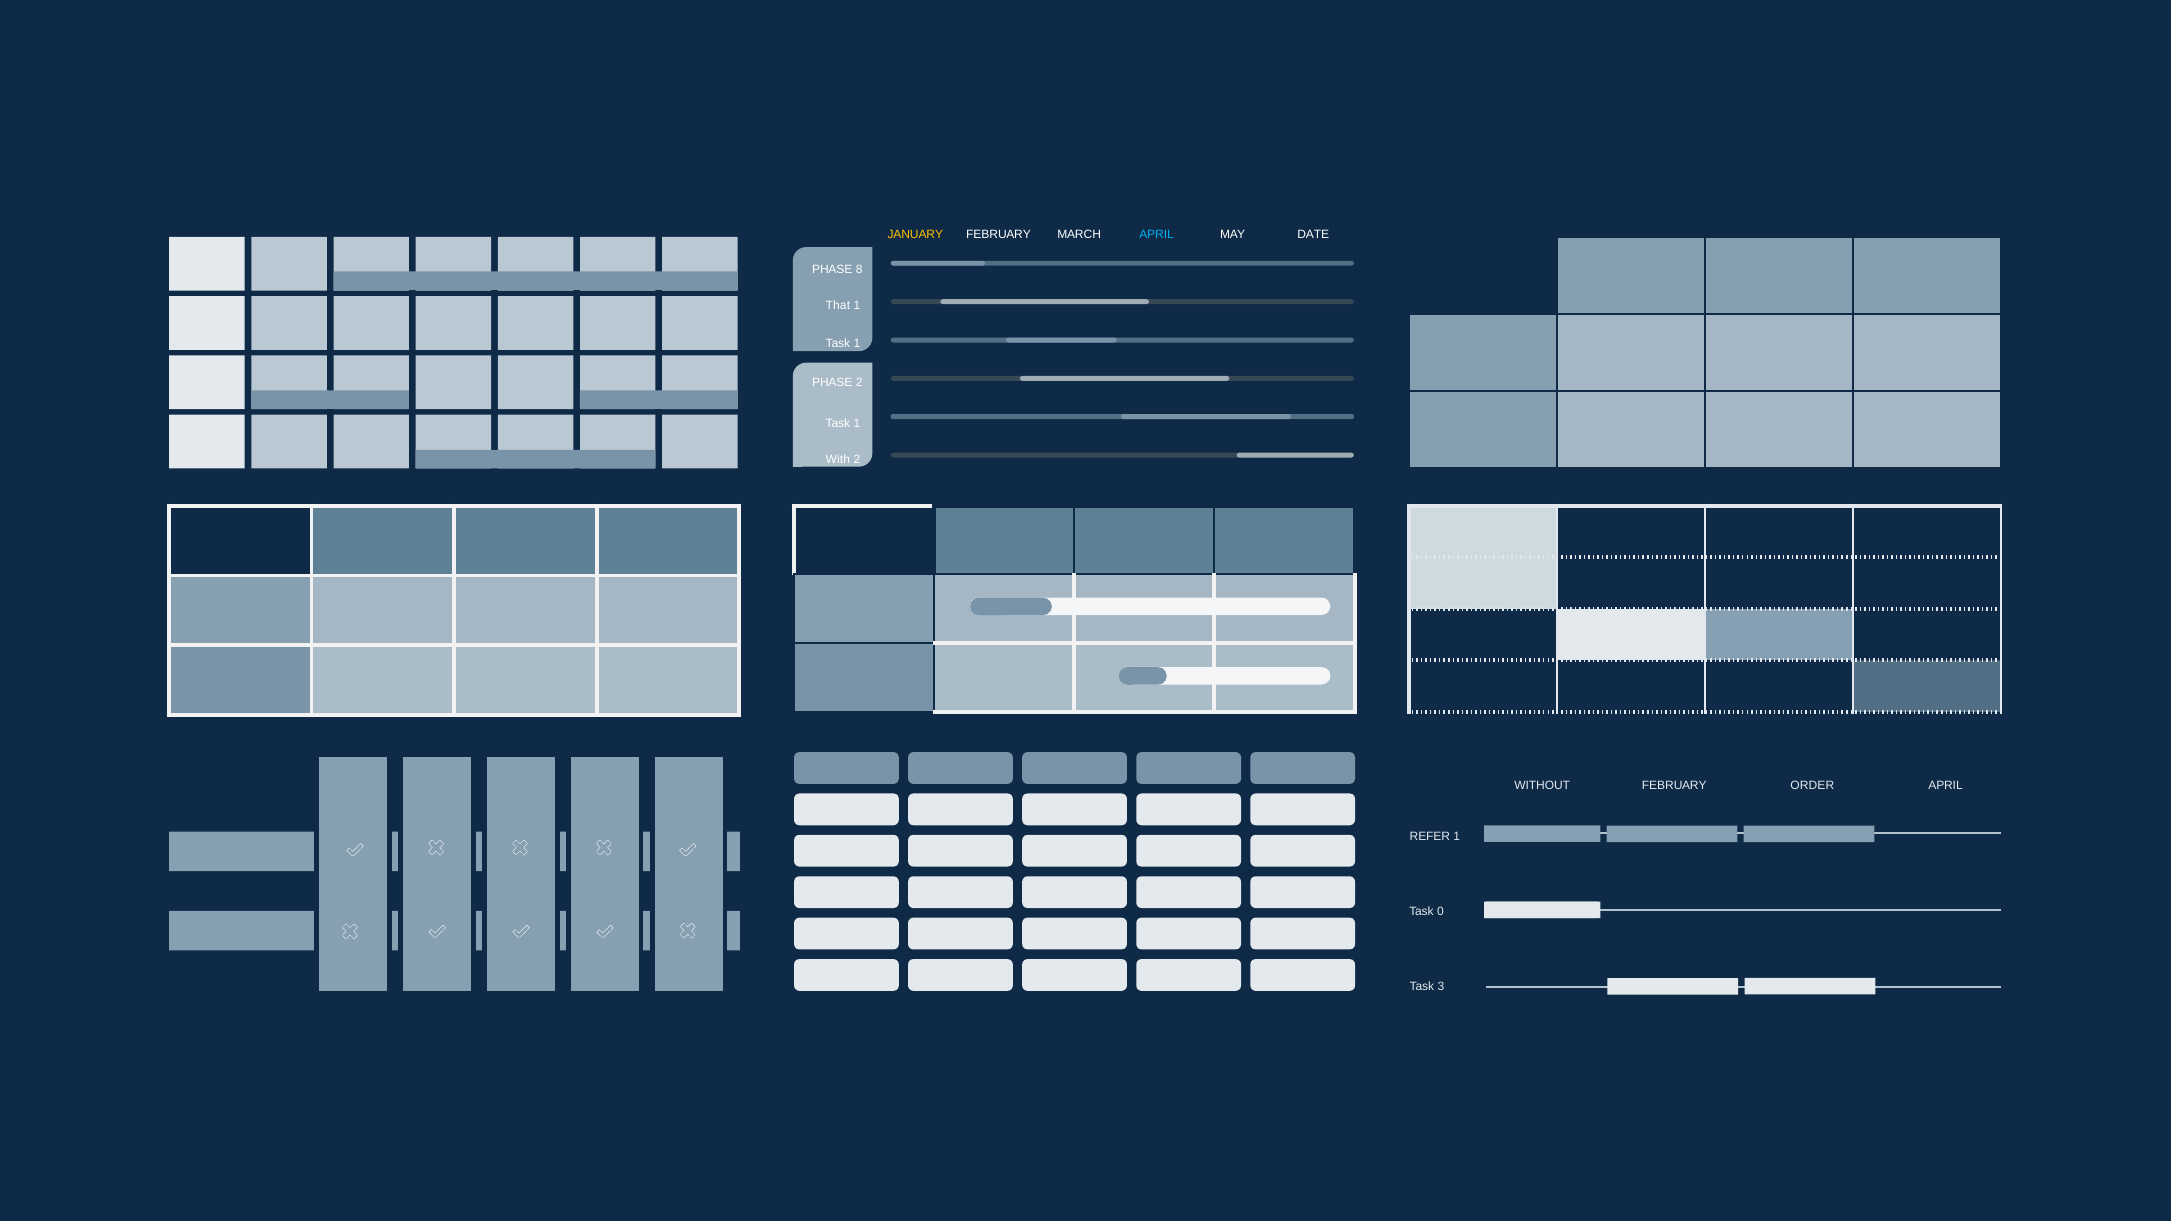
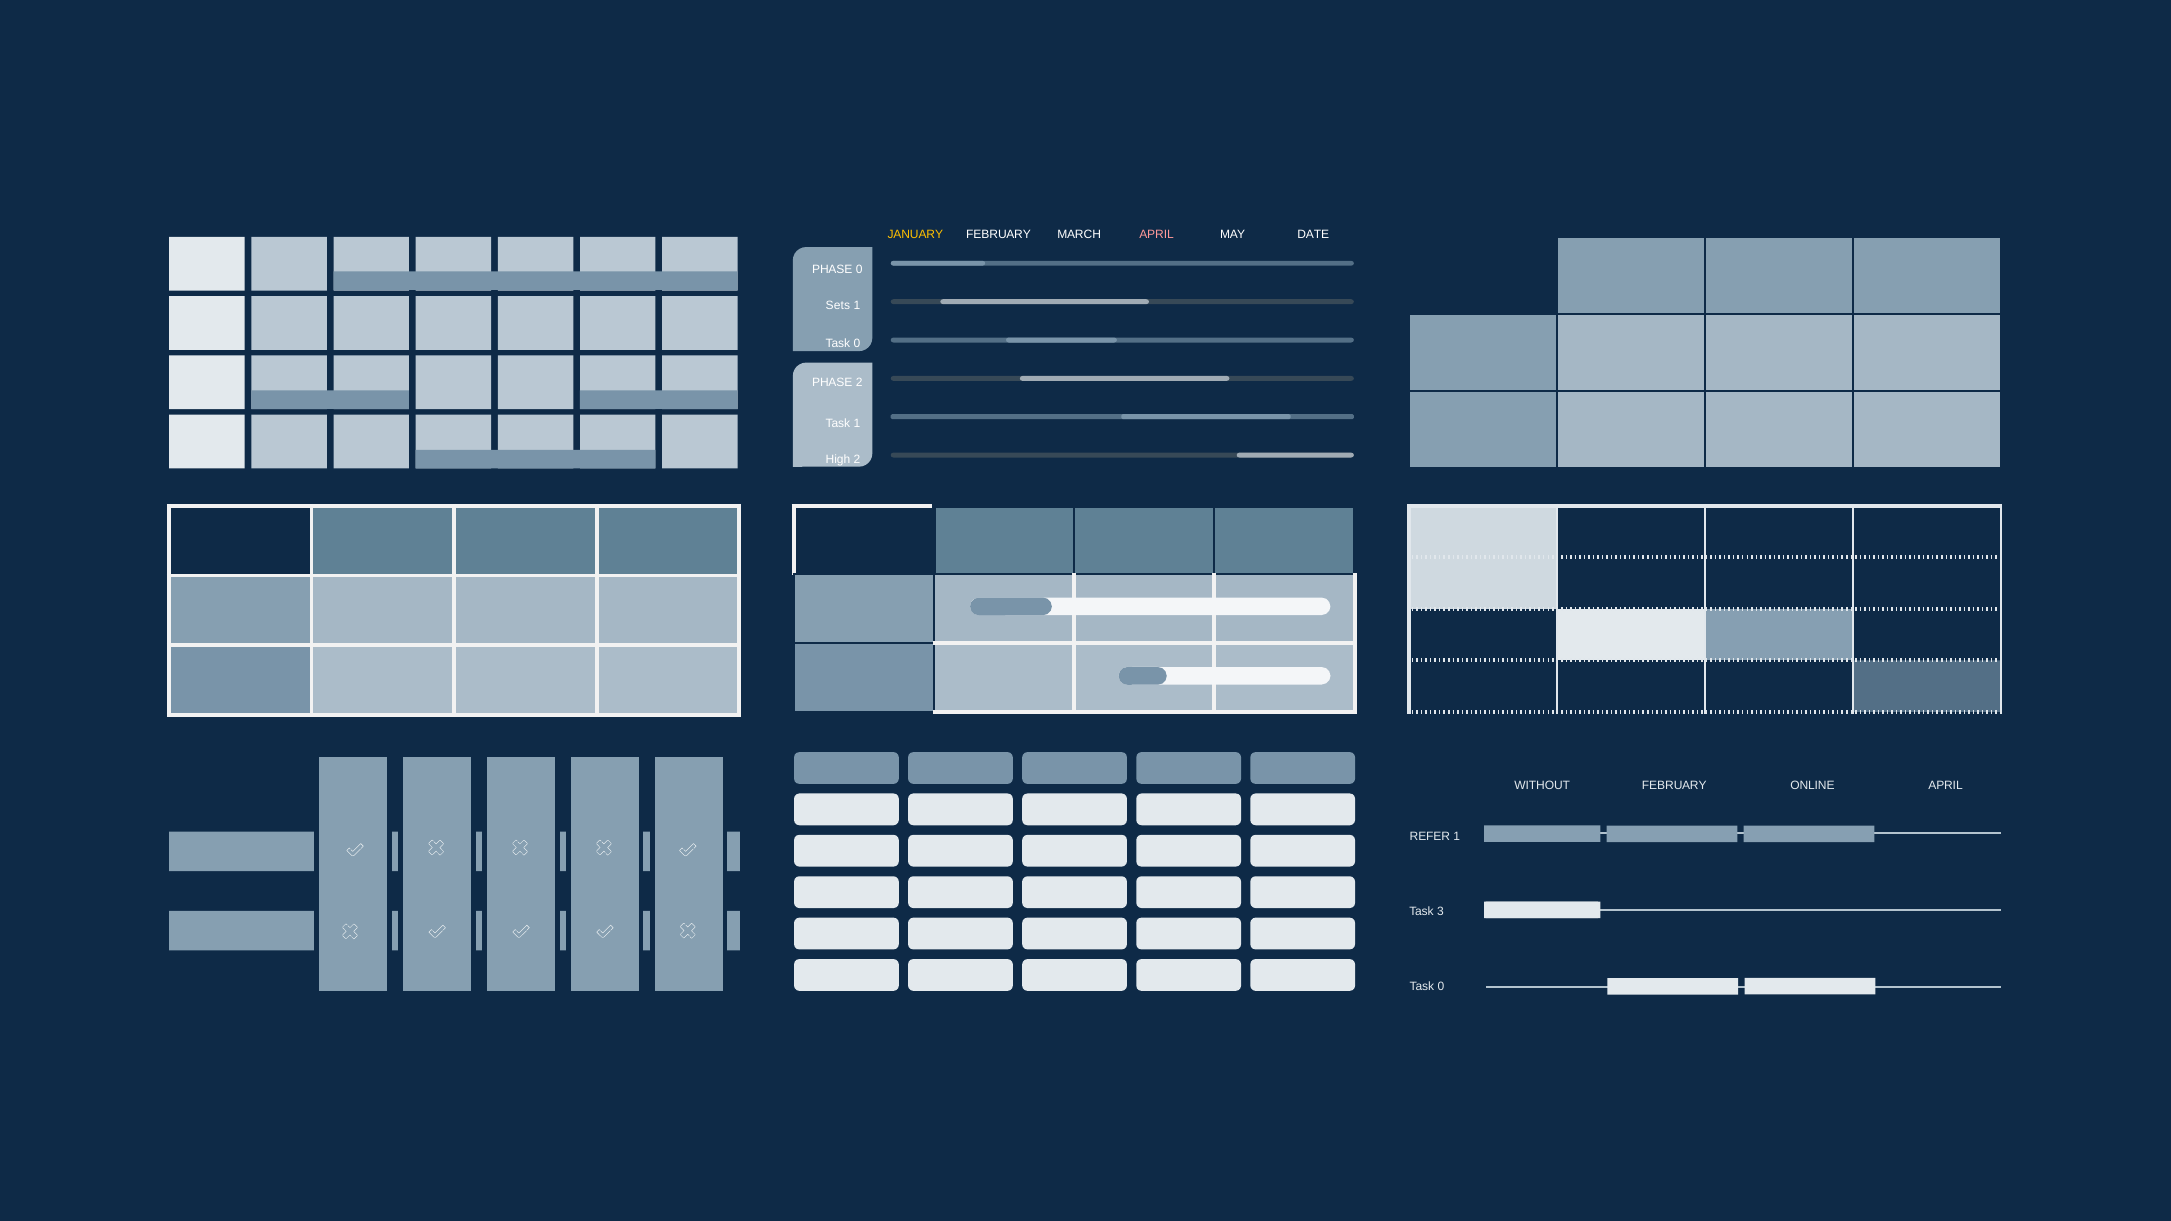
APRIL at (1157, 234) colour: light blue -> pink
PHASE 8: 8 -> 0
That: That -> Sets
1 at (857, 344): 1 -> 0
With: With -> High
ORDER: ORDER -> ONLINE
0: 0 -> 3
3 at (1441, 987): 3 -> 0
